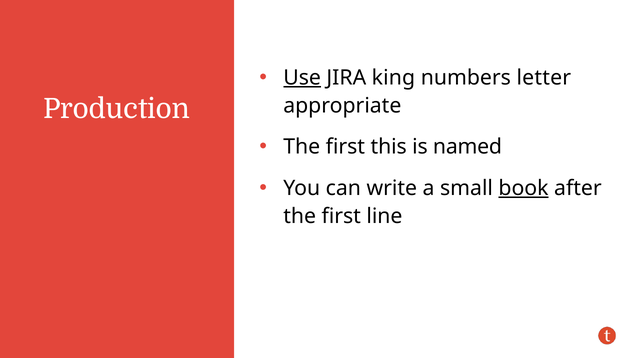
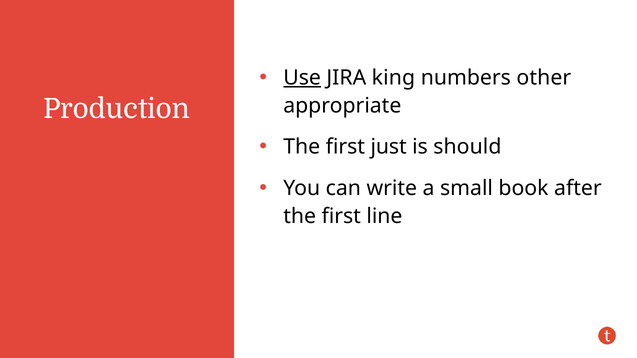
letter: letter -> other
this: this -> just
named: named -> should
book underline: present -> none
